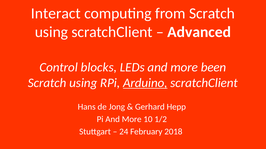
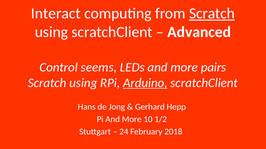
Scratch at (212, 13) underline: none -> present
blocks: blocks -> seems
been: been -> pairs
